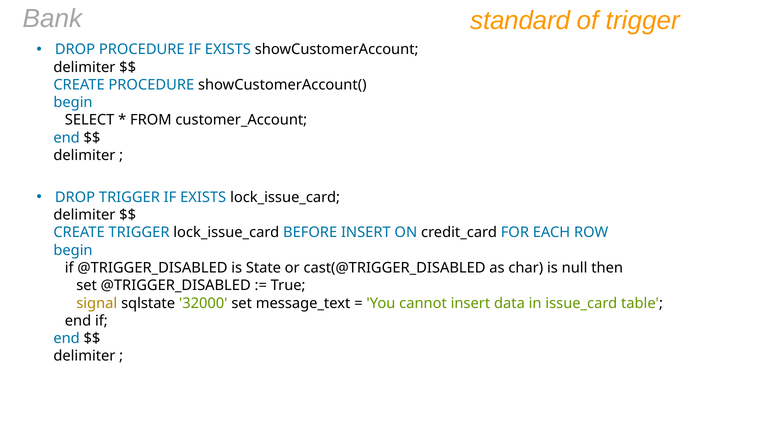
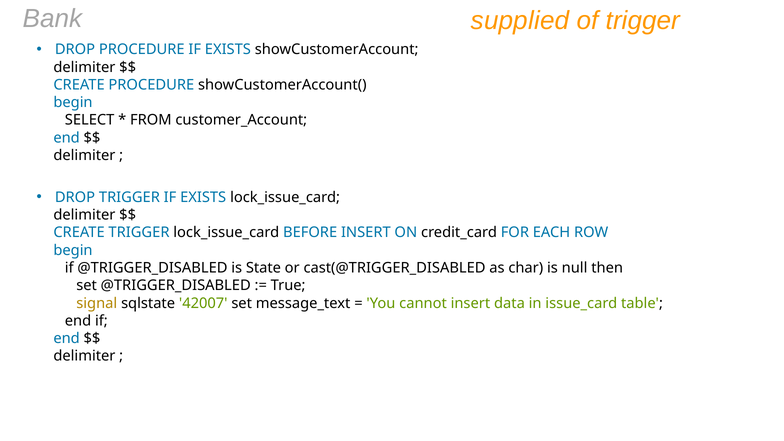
standard: standard -> supplied
32000: 32000 -> 42007
